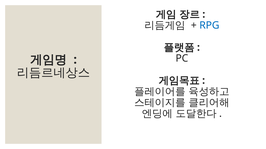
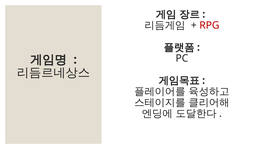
RPG colour: blue -> red
